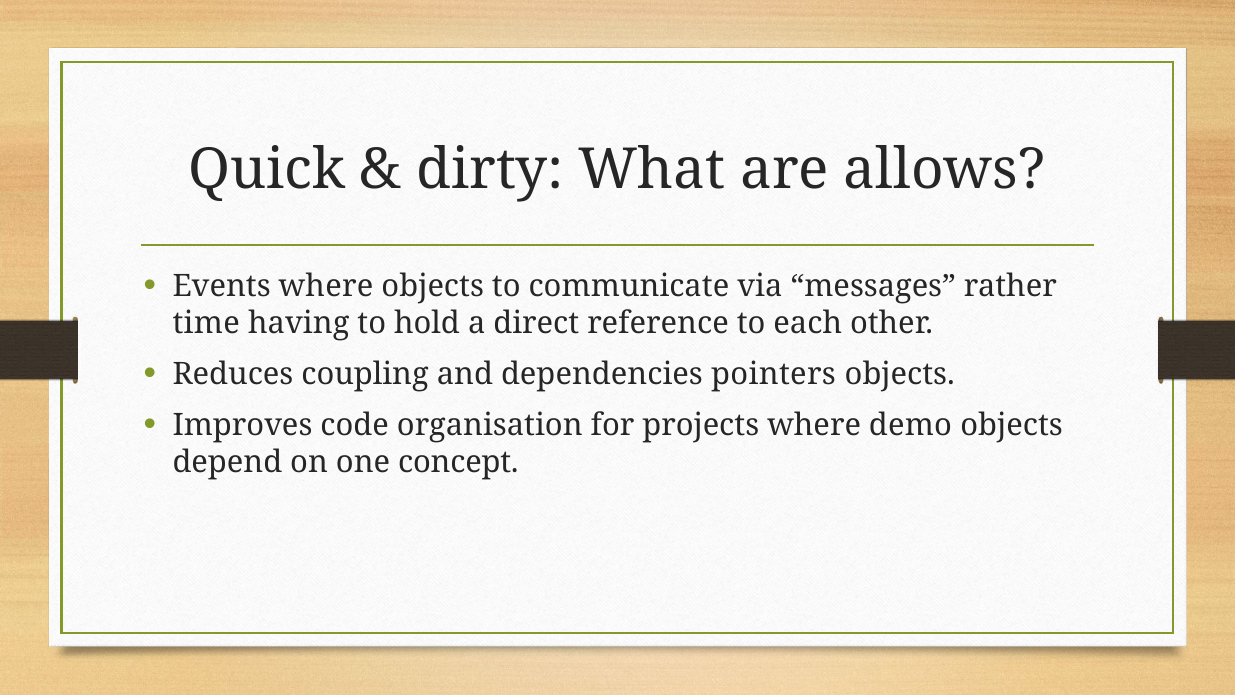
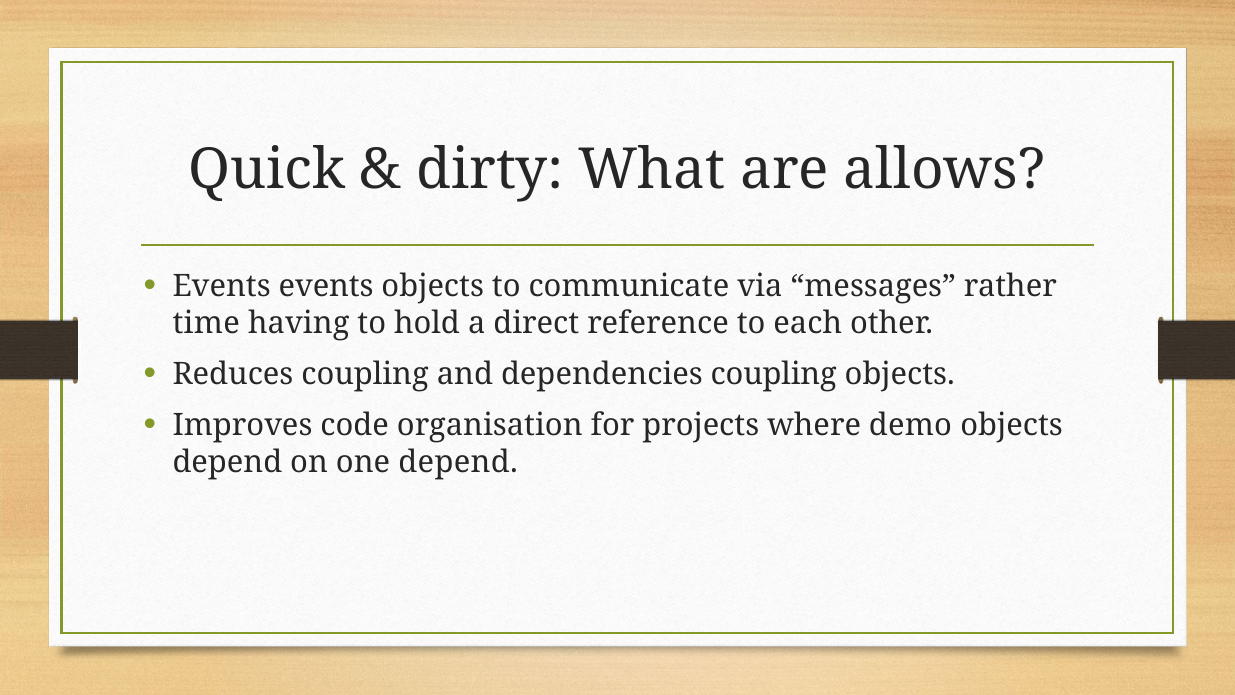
Events where: where -> events
dependencies pointers: pointers -> coupling
one concept: concept -> depend
